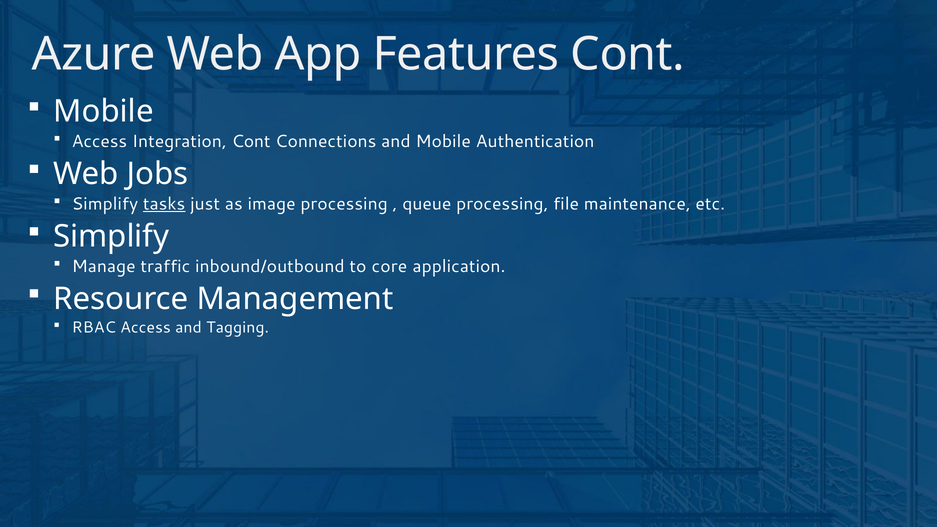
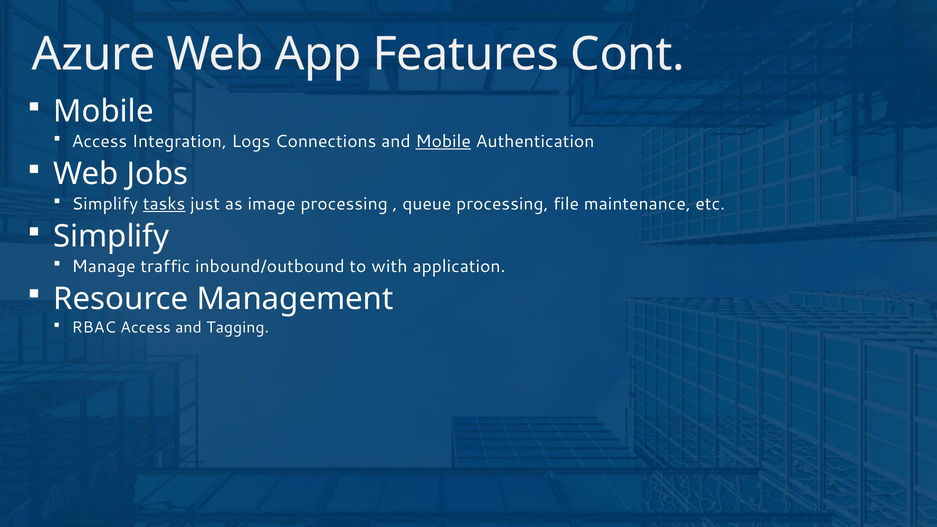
Integration Cont: Cont -> Logs
Mobile at (443, 142) underline: none -> present
core: core -> with
